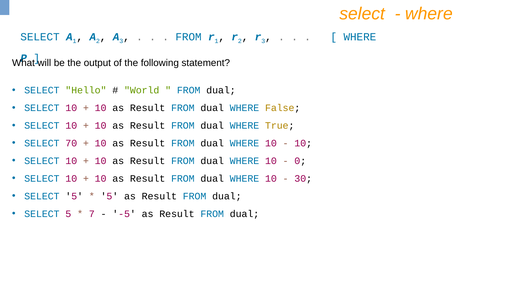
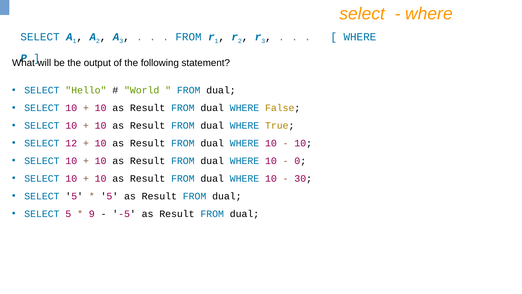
70: 70 -> 12
7: 7 -> 9
